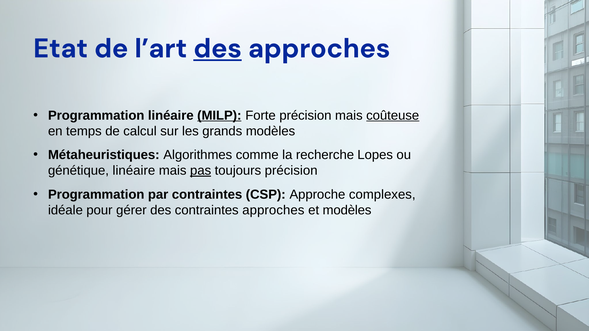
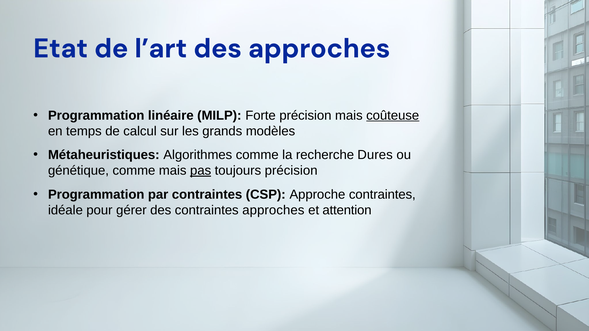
des at (218, 48) underline: present -> none
MILP underline: present -> none
Lopes: Lopes -> Dures
génétique linéaire: linéaire -> comme
Approche complexes: complexes -> contraintes
et modèles: modèles -> attention
